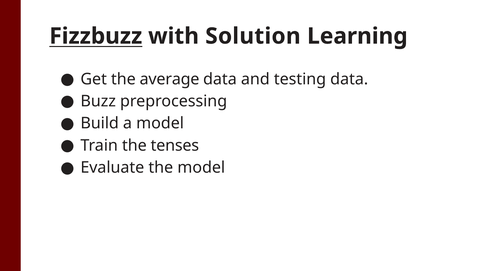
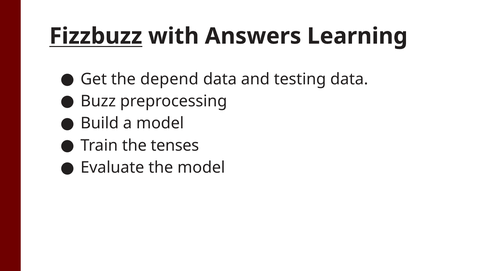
Solution: Solution -> Answers
average: average -> depend
